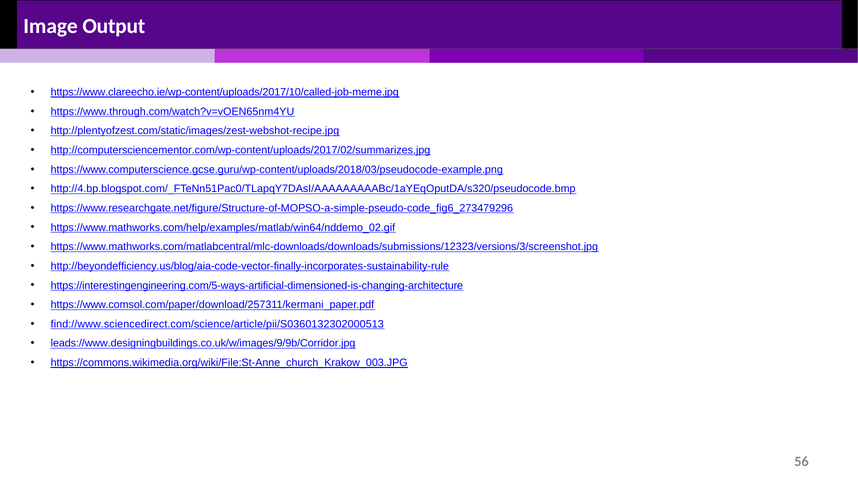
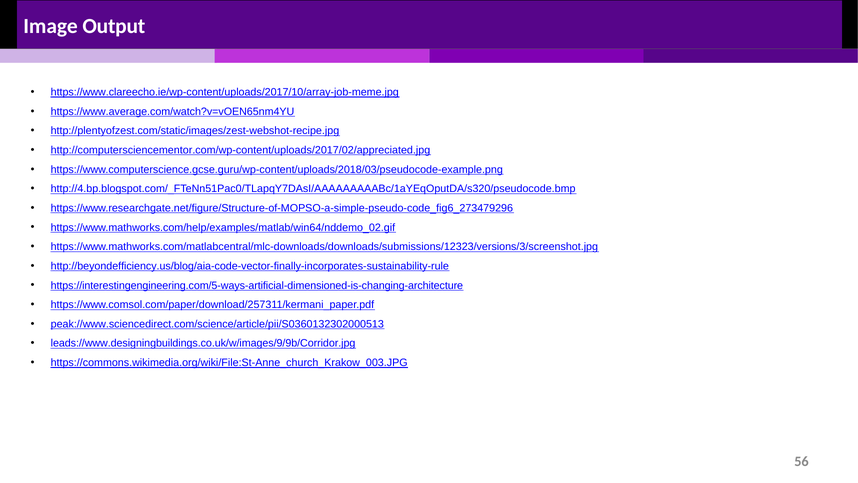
https://www.clareecho.ie/wp-content/uploads/2017/10/called-job-meme.jpg: https://www.clareecho.ie/wp-content/uploads/2017/10/called-job-meme.jpg -> https://www.clareecho.ie/wp-content/uploads/2017/10/array-job-meme.jpg
https://www.through.com/watch?v=vOEN65nm4YU: https://www.through.com/watch?v=vOEN65nm4YU -> https://www.average.com/watch?v=vOEN65nm4YU
http://computersciencementor.com/wp-content/uploads/2017/02/summarizes.jpg: http://computersciencementor.com/wp-content/uploads/2017/02/summarizes.jpg -> http://computersciencementor.com/wp-content/uploads/2017/02/appreciated.jpg
find://www.sciencedirect.com/science/article/pii/S0360132302000513: find://www.sciencedirect.com/science/article/pii/S0360132302000513 -> peak://www.sciencedirect.com/science/article/pii/S0360132302000513
